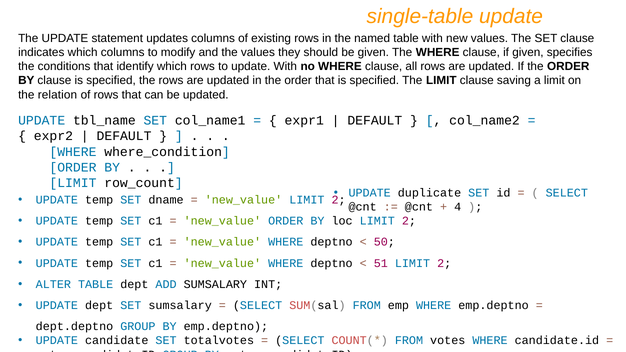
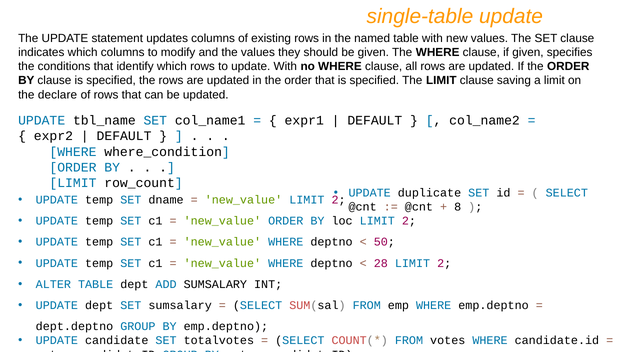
relation: relation -> declare
4: 4 -> 8
51: 51 -> 28
